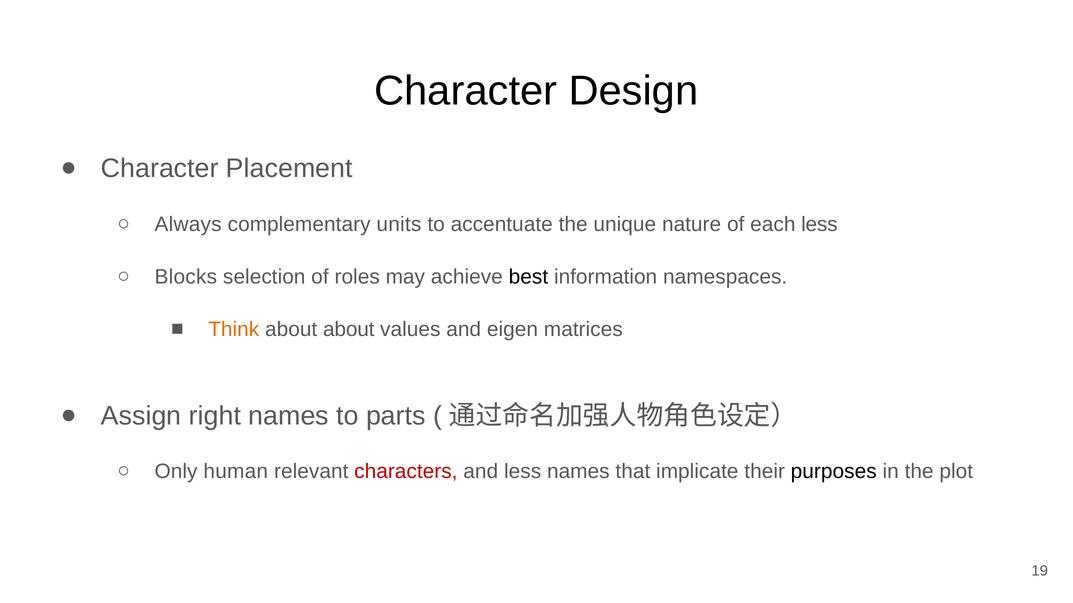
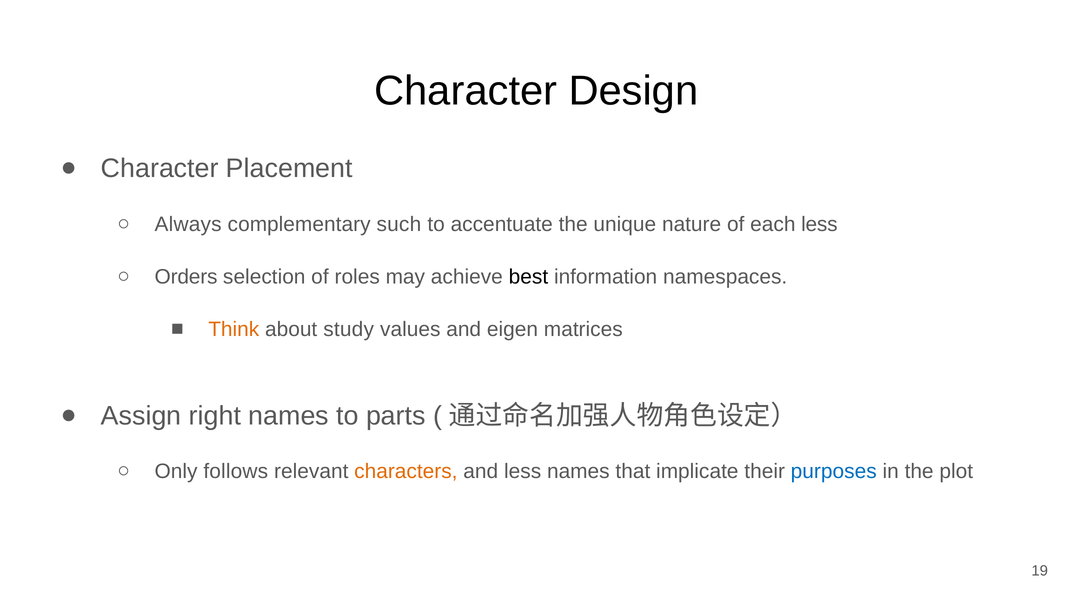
units: units -> such
Blocks: Blocks -> Orders
about about: about -> study
human: human -> follows
characters colour: red -> orange
purposes colour: black -> blue
